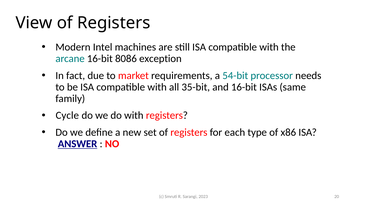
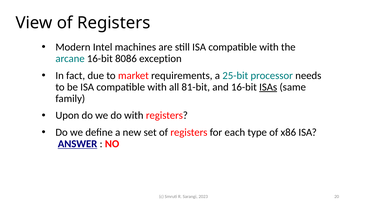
54-bit: 54-bit -> 25-bit
35-bit: 35-bit -> 81-bit
ISAs underline: none -> present
Cycle: Cycle -> Upon
